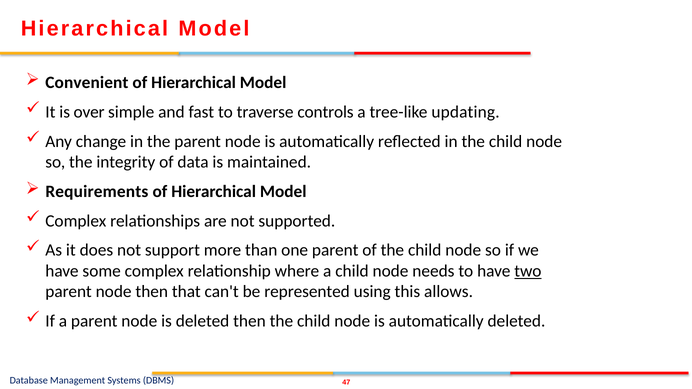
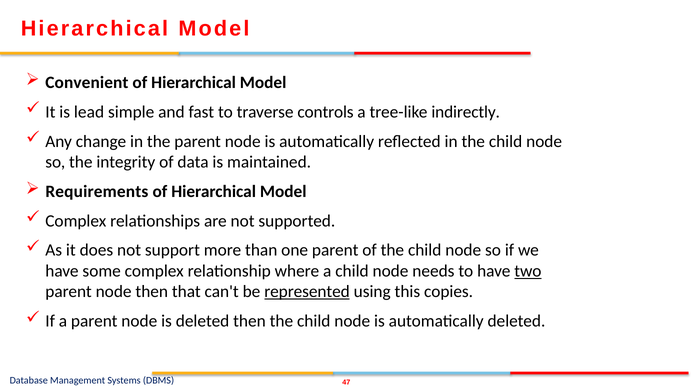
over: over -> lead
updating: updating -> indirectly
represented underline: none -> present
allows: allows -> copies
